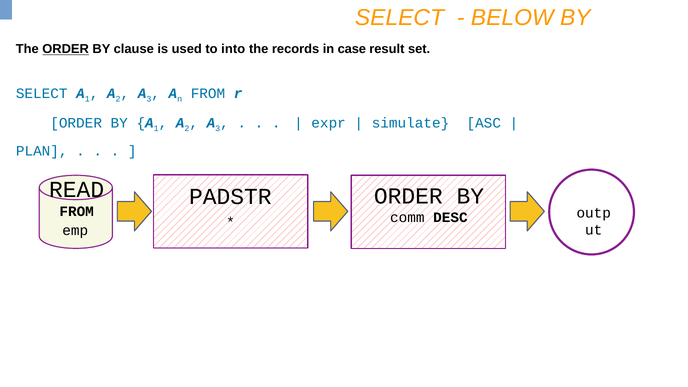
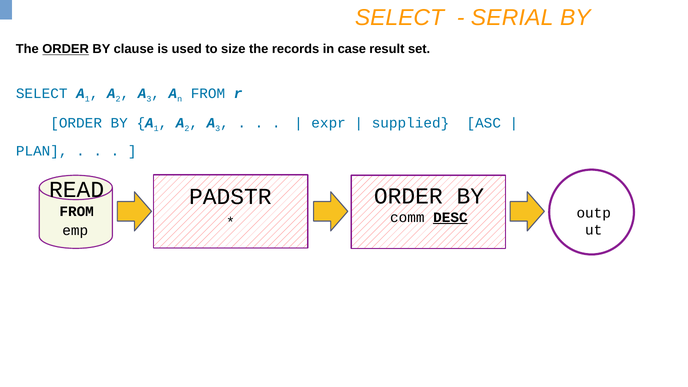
BELOW: BELOW -> SERIAL
into: into -> size
simulate: simulate -> supplied
DESC underline: none -> present
